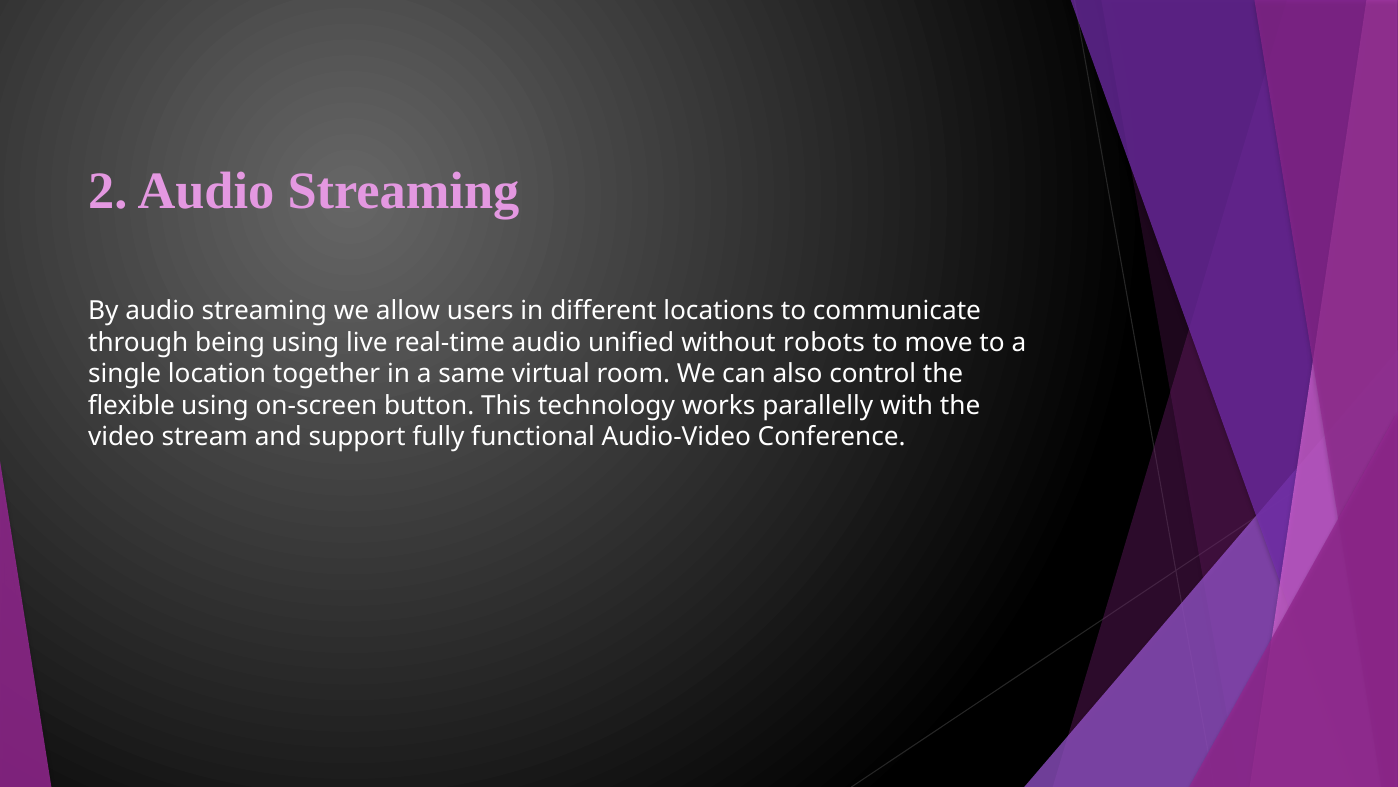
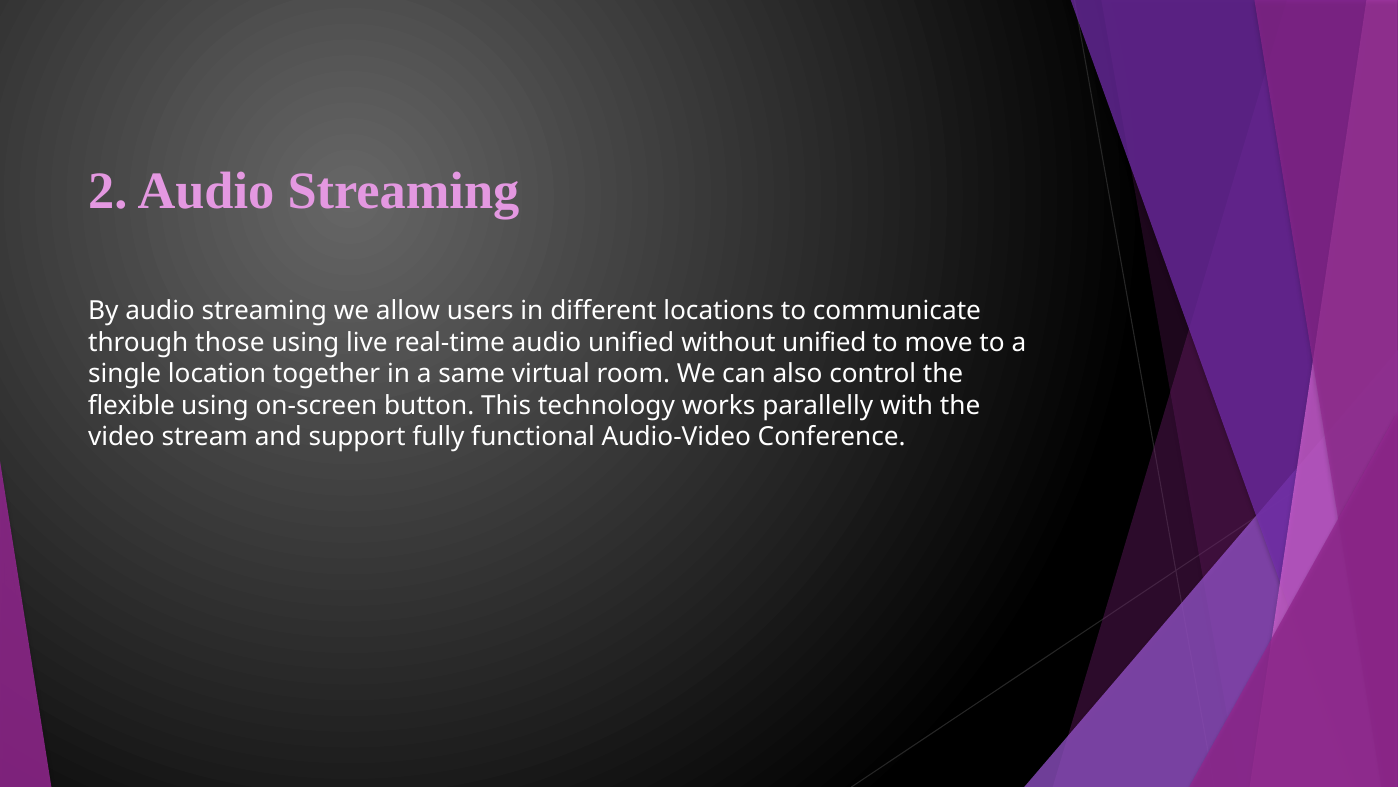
being: being -> those
without robots: robots -> unified
